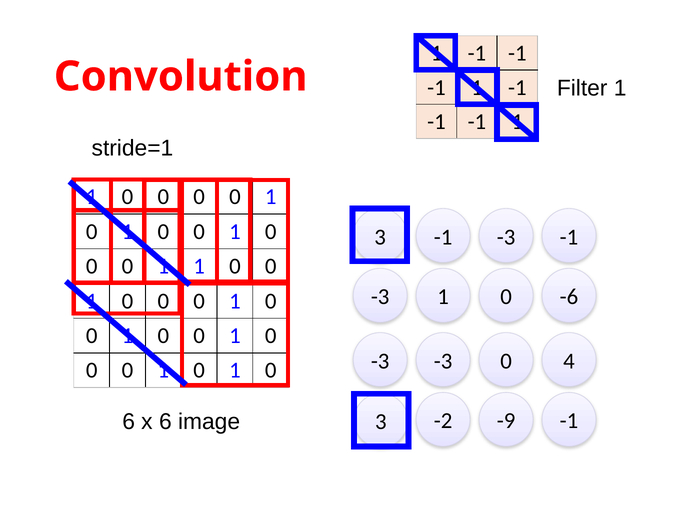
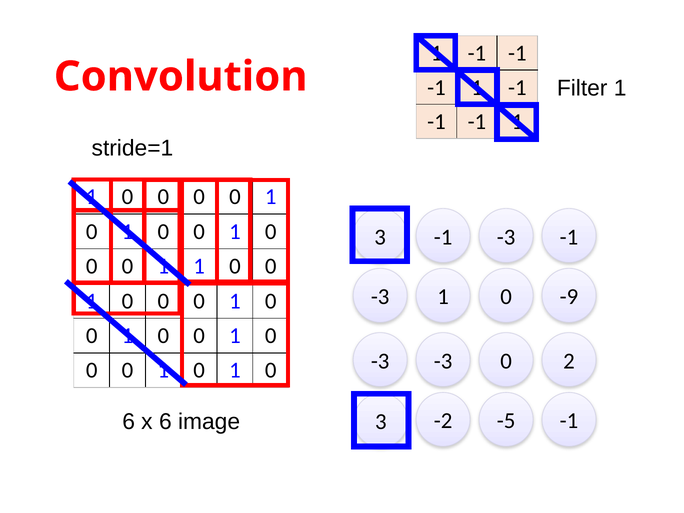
-6: -6 -> -9
4: 4 -> 2
-9: -9 -> -5
